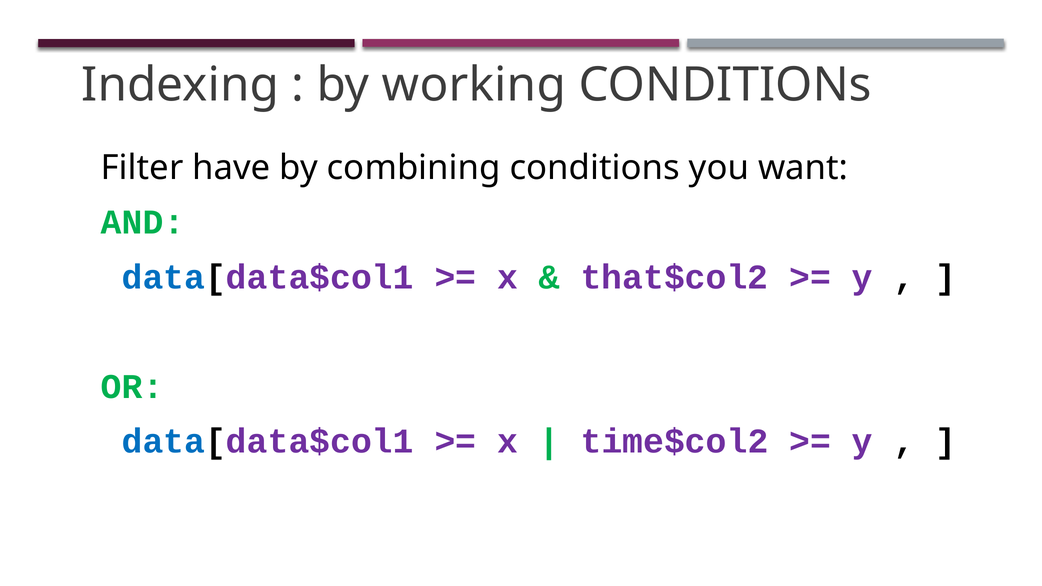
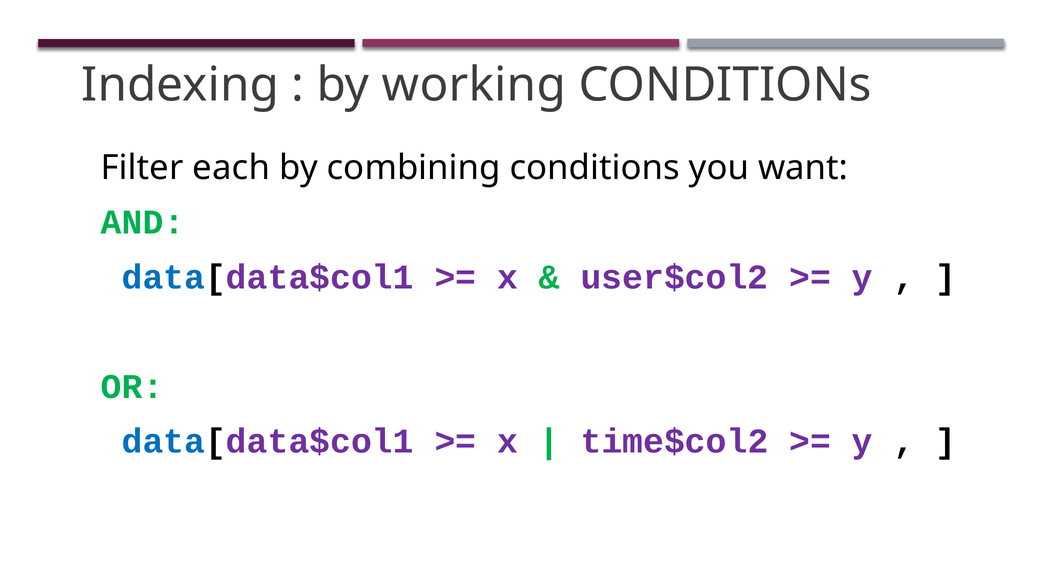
have: have -> each
that$col2: that$col2 -> user$col2
